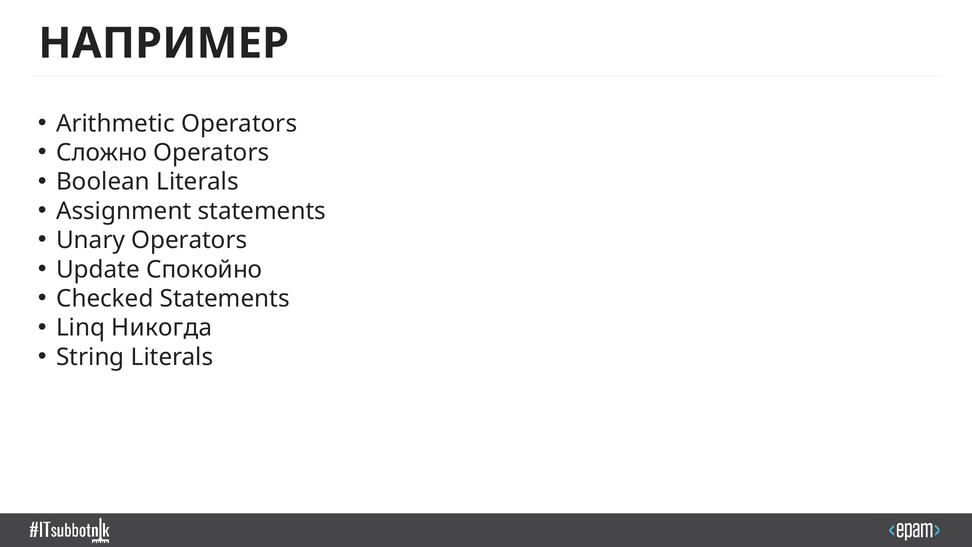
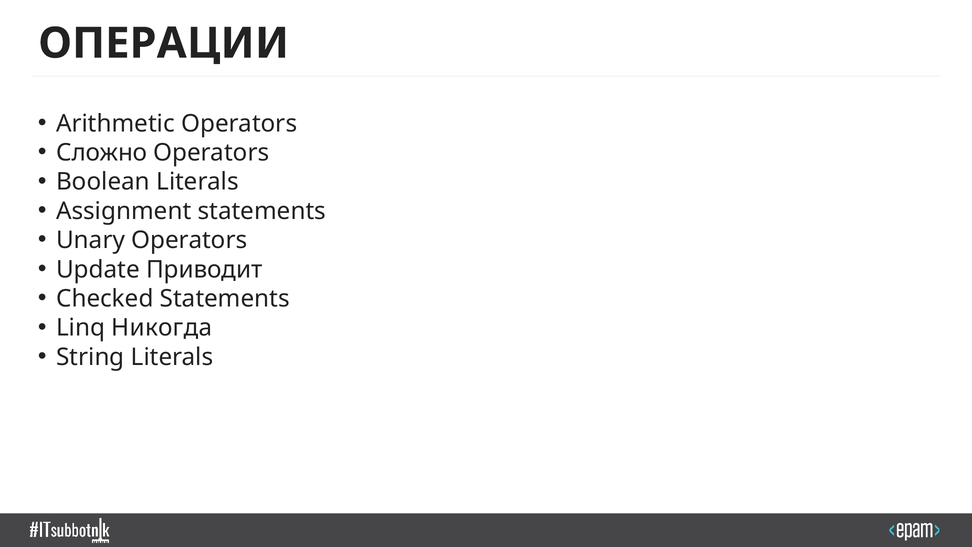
НАПРИМЕР: НАПРИМЕР -> ОПЕРАЦИИ
Спокойно: Спокойно -> Приводит
